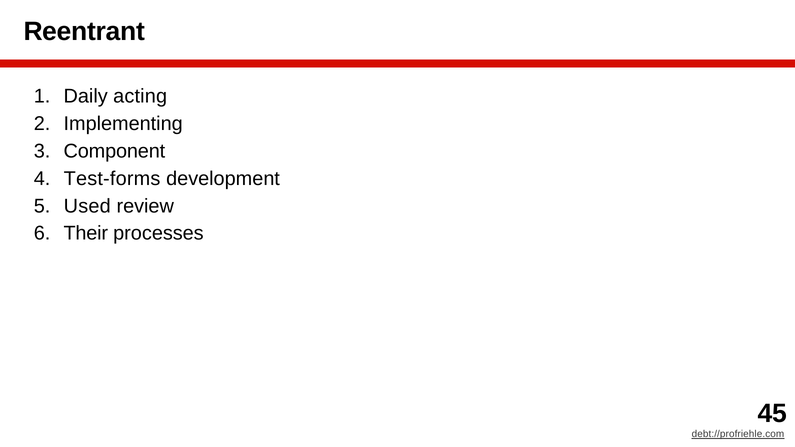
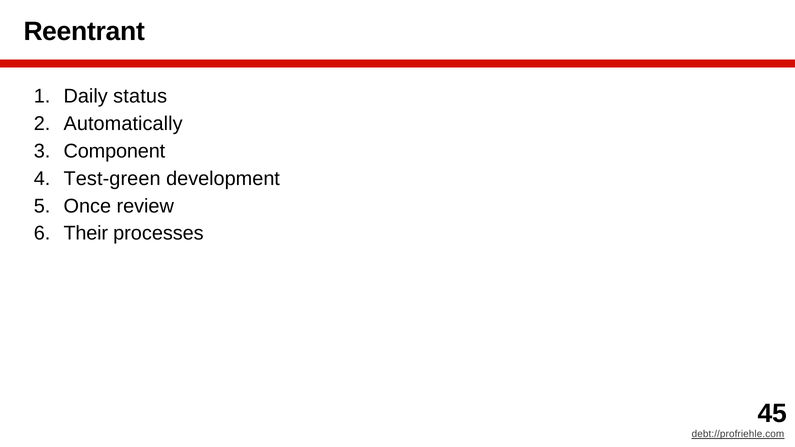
acting: acting -> status
Implementing: Implementing -> Automatically
Test-forms: Test-forms -> Test-green
Used: Used -> Once
